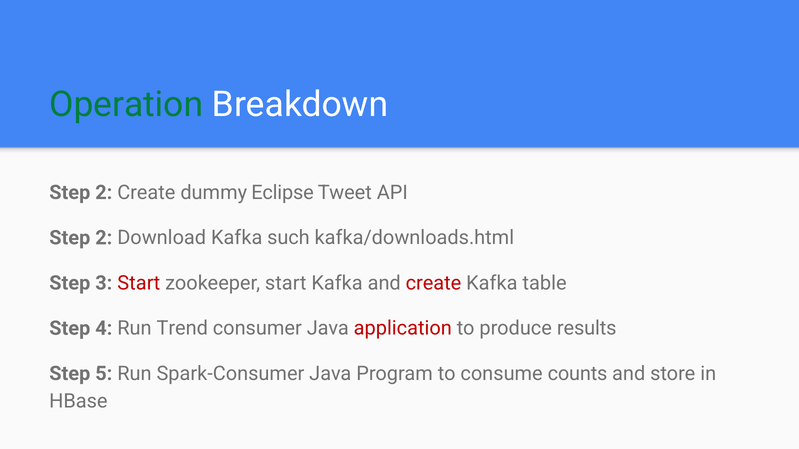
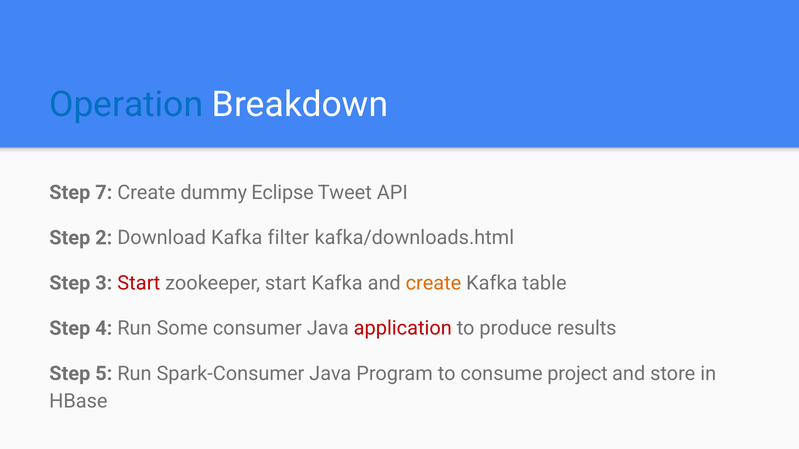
Operation colour: green -> blue
2 at (104, 193): 2 -> 7
such: such -> filter
create at (433, 283) colour: red -> orange
Trend: Trend -> Some
counts: counts -> project
